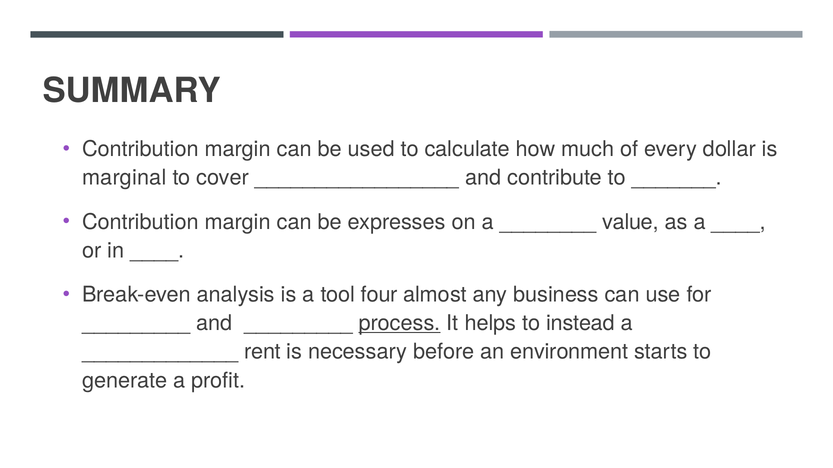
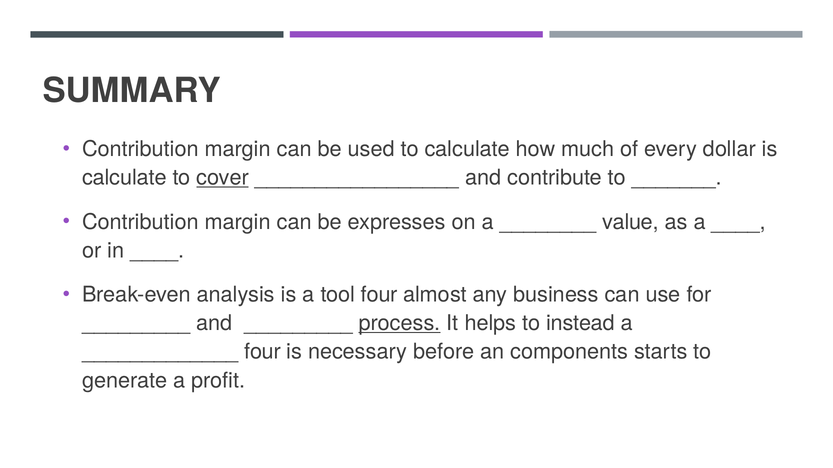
marginal at (124, 178): marginal -> calculate
cover underline: none -> present
rent at (263, 352): rent -> four
environment: environment -> components
